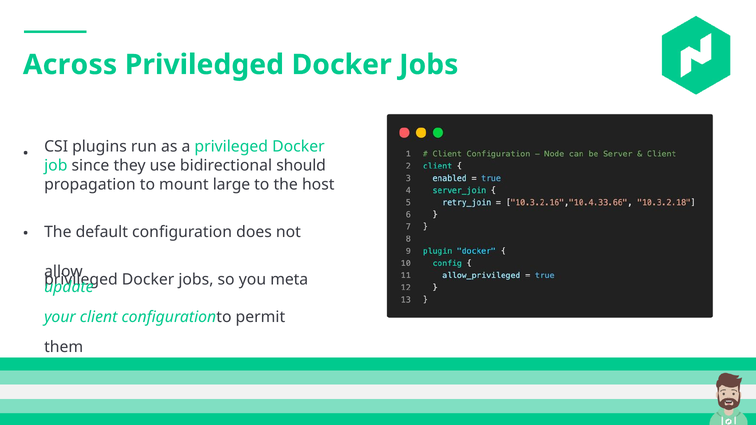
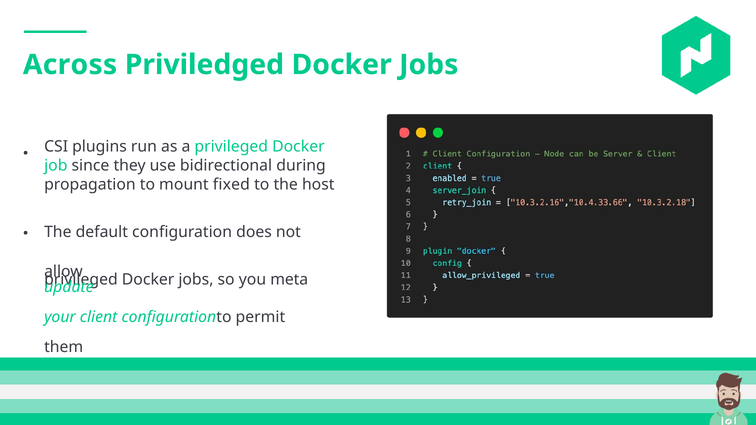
should: should -> during
large: large -> fixed
